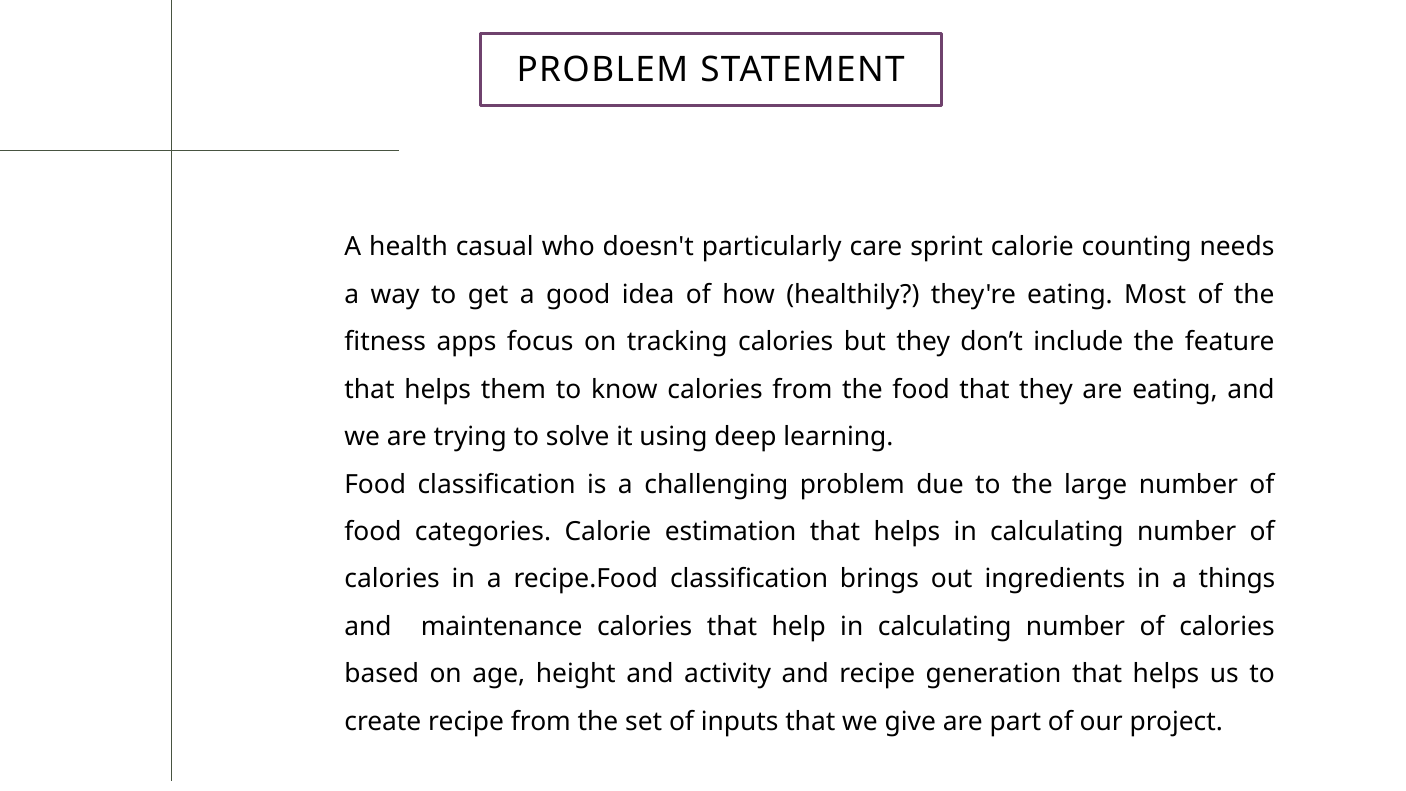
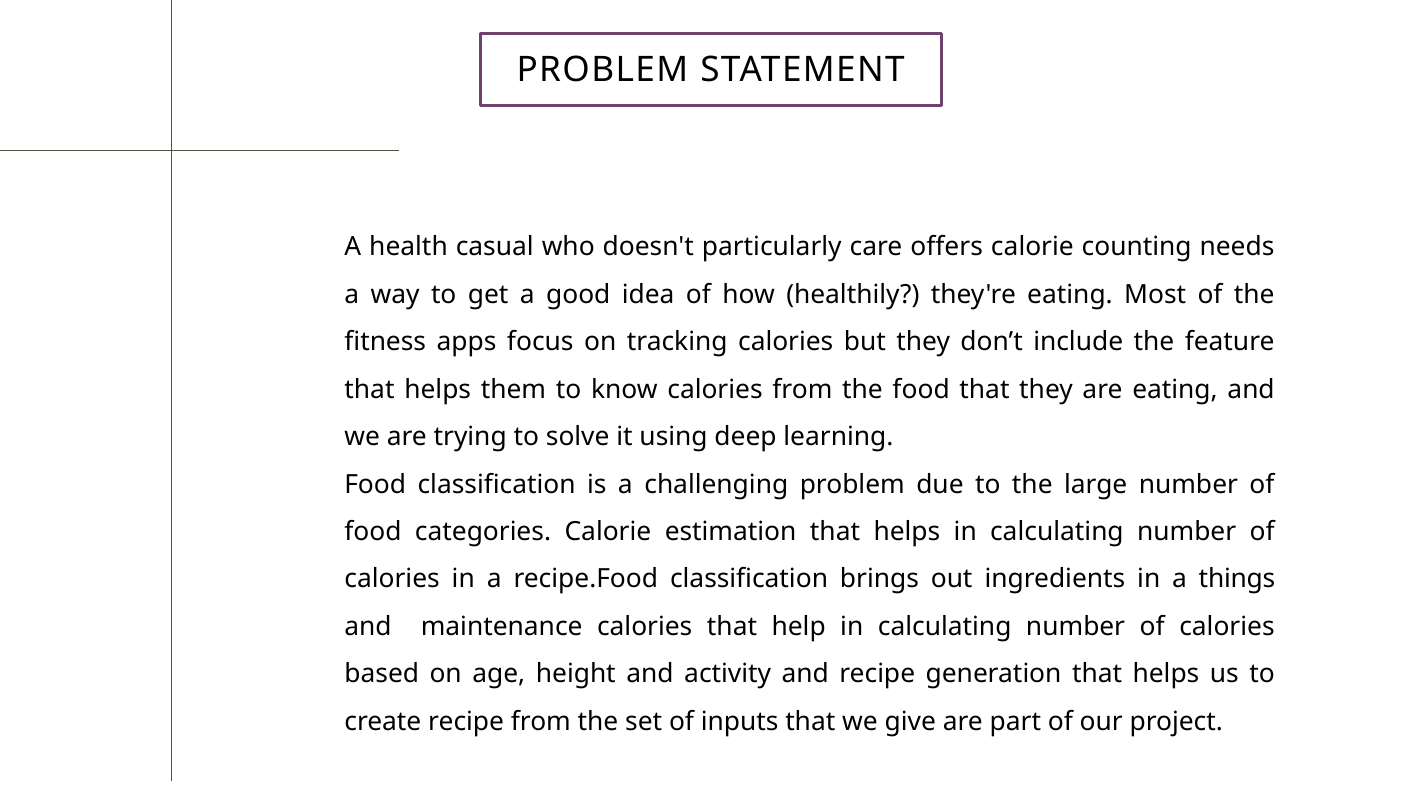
sprint: sprint -> offers
